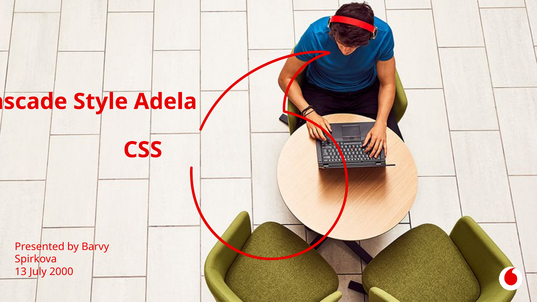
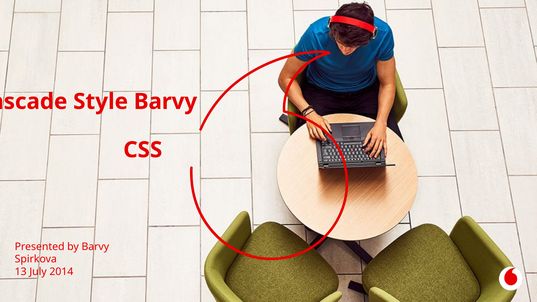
Style Adela: Adela -> Barvy
2000: 2000 -> 2014
